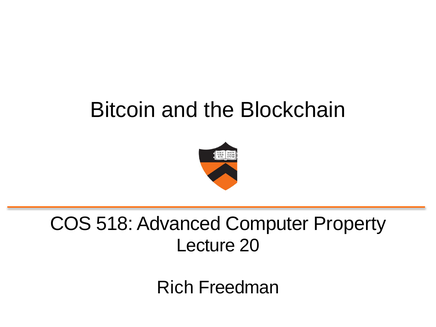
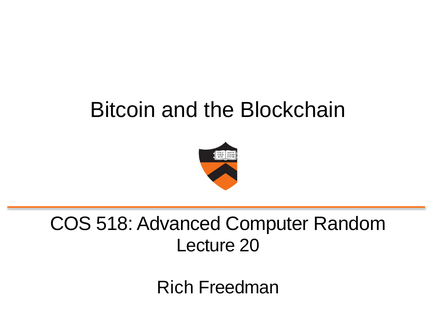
Property: Property -> Random
